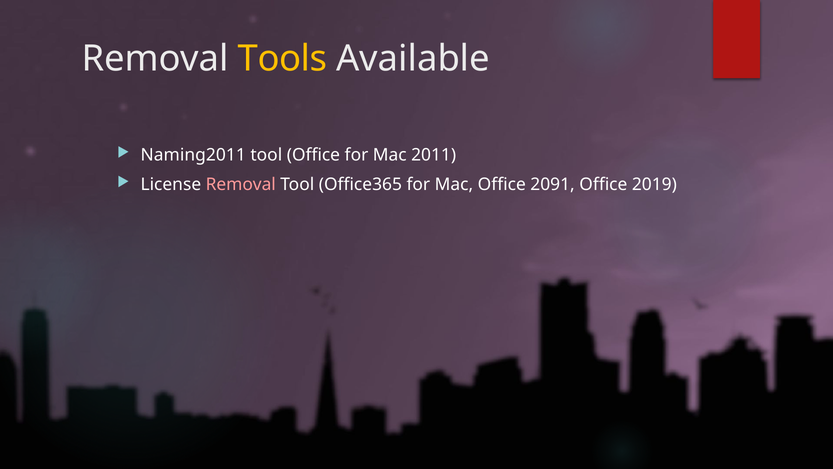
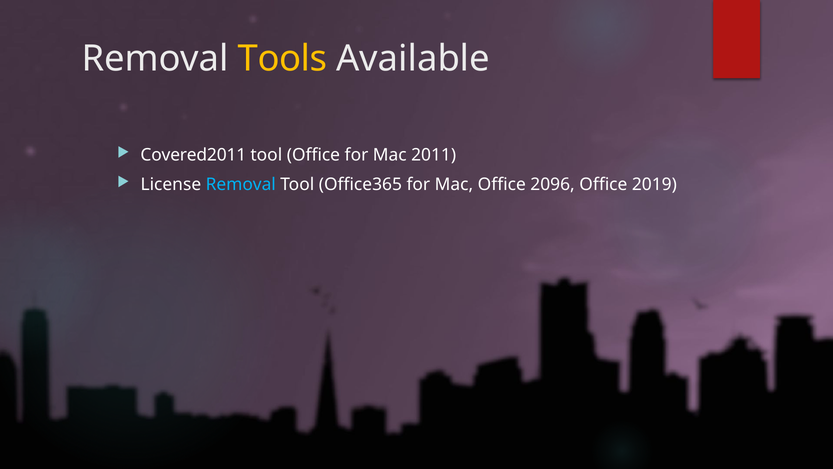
Naming2011: Naming2011 -> Covered2011
Removal at (241, 185) colour: pink -> light blue
2091: 2091 -> 2096
